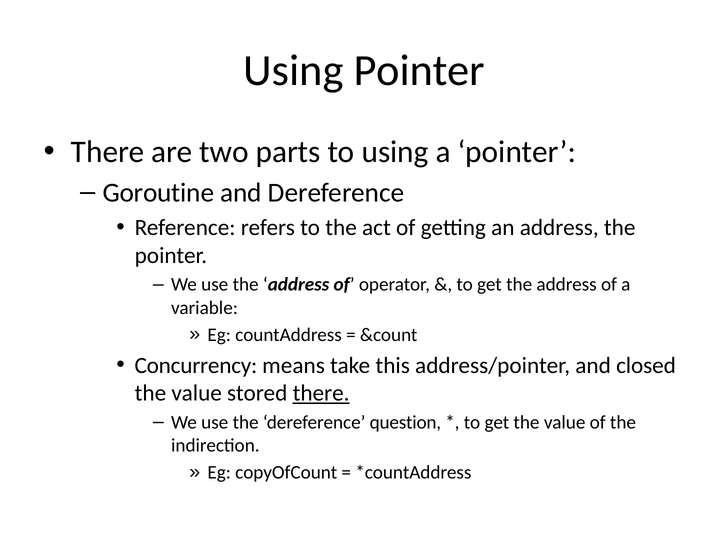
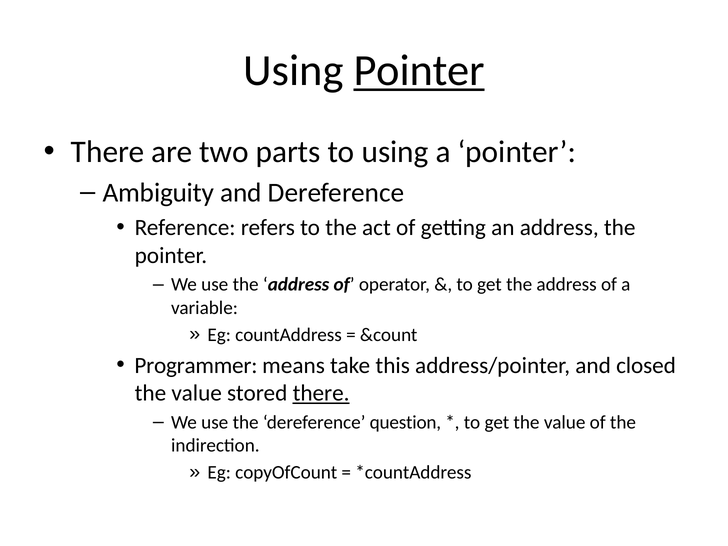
Pointer at (419, 70) underline: none -> present
Goroutine: Goroutine -> Ambiguity
Concurrency: Concurrency -> Programmer
